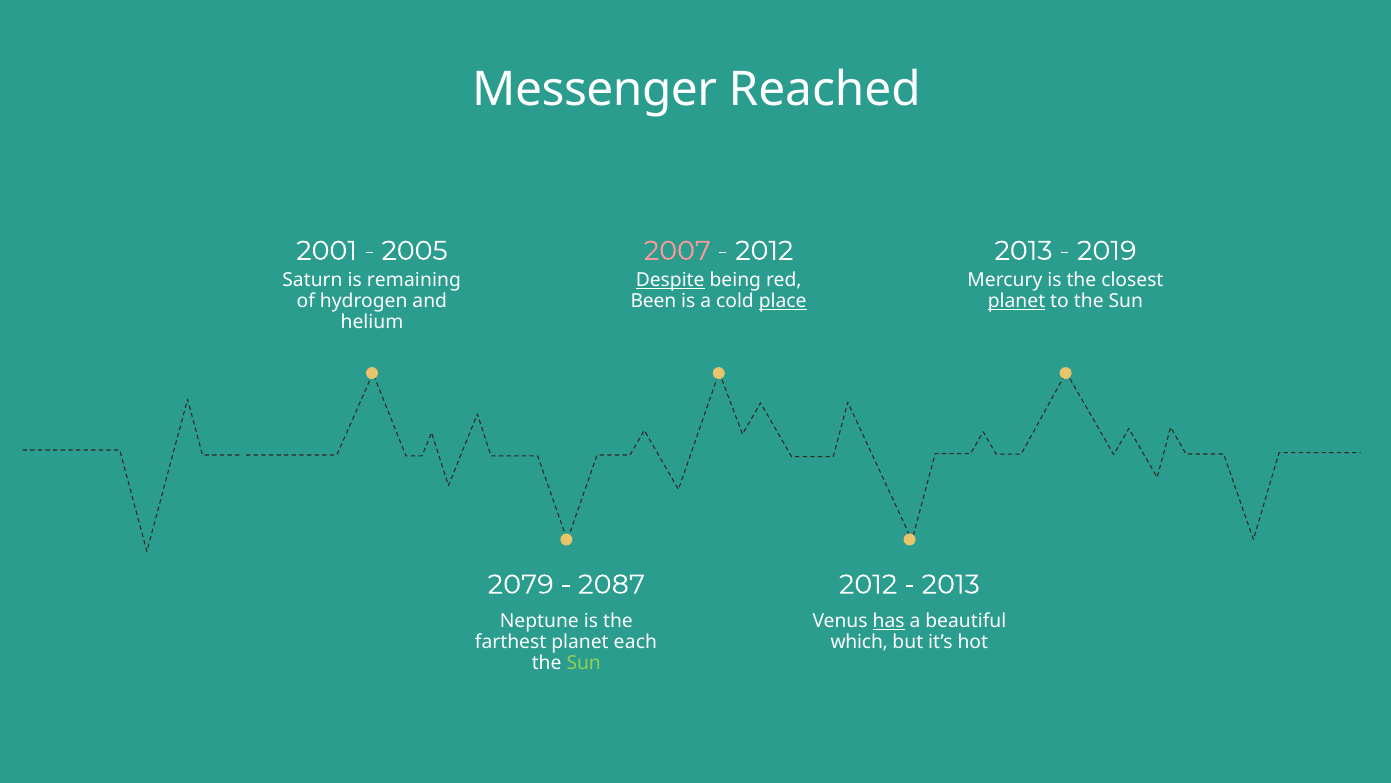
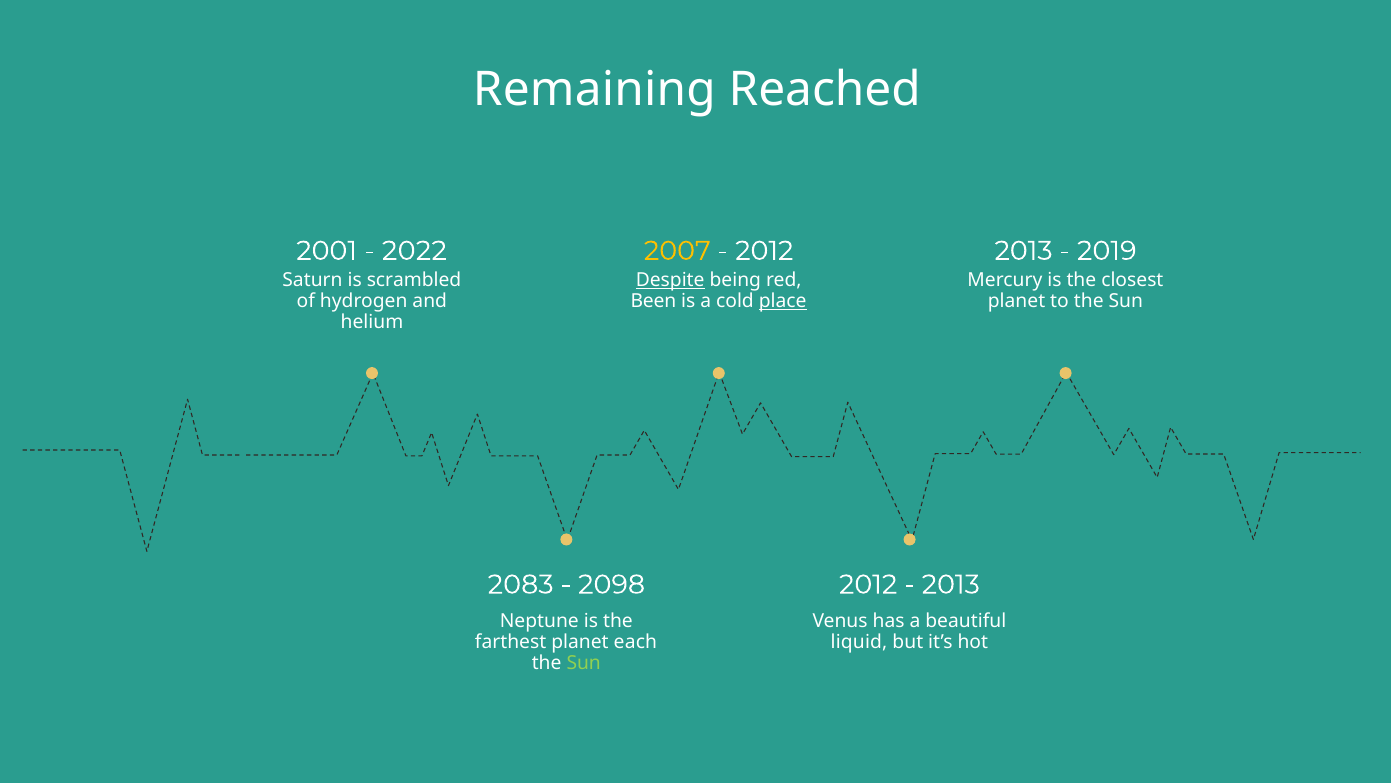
Messenger: Messenger -> Remaining
2005: 2005 -> 2022
2007 colour: pink -> yellow
remaining: remaining -> scrambled
planet at (1017, 301) underline: present -> none
2079: 2079 -> 2083
2087: 2087 -> 2098
has underline: present -> none
which: which -> liquid
